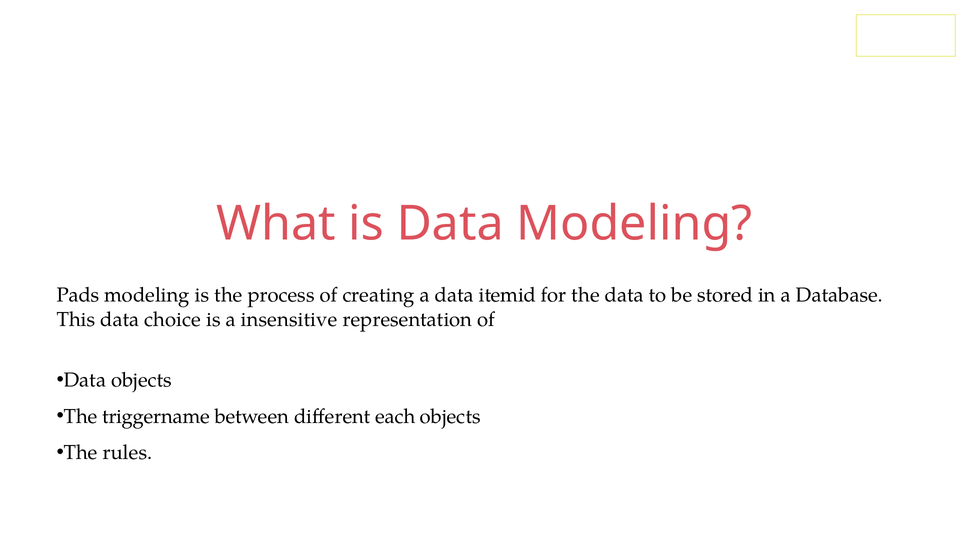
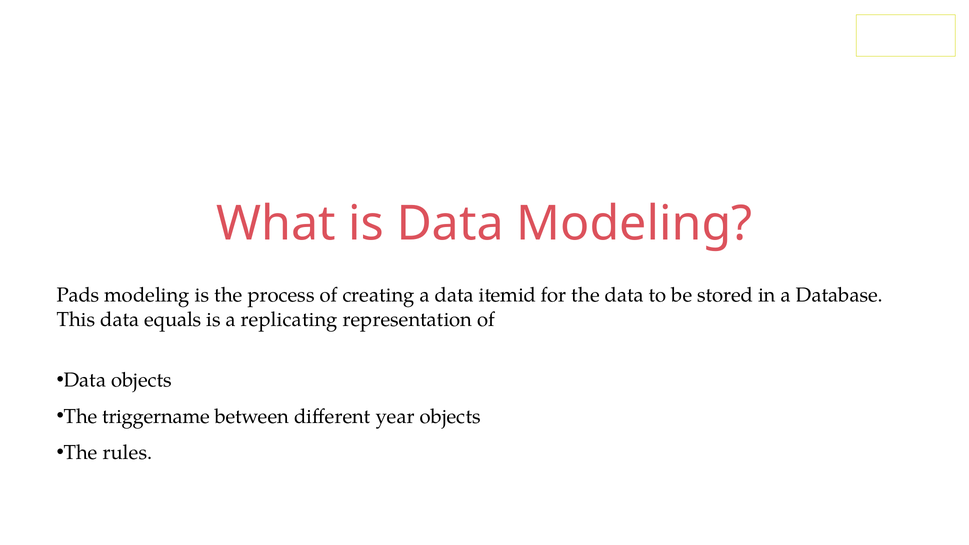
choice: choice -> equals
insensitive: insensitive -> replicating
each: each -> year
